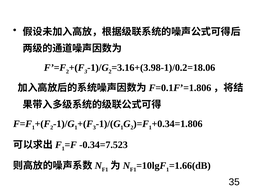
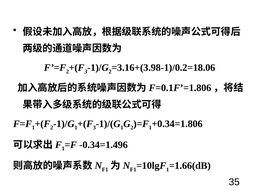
-0.34=7.523: -0.34=7.523 -> -0.34=1.496
